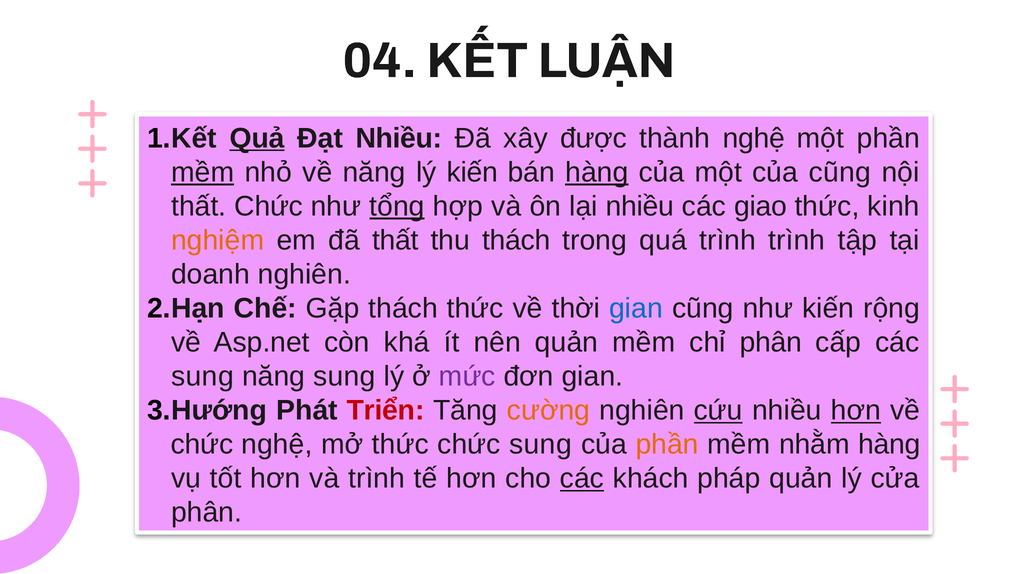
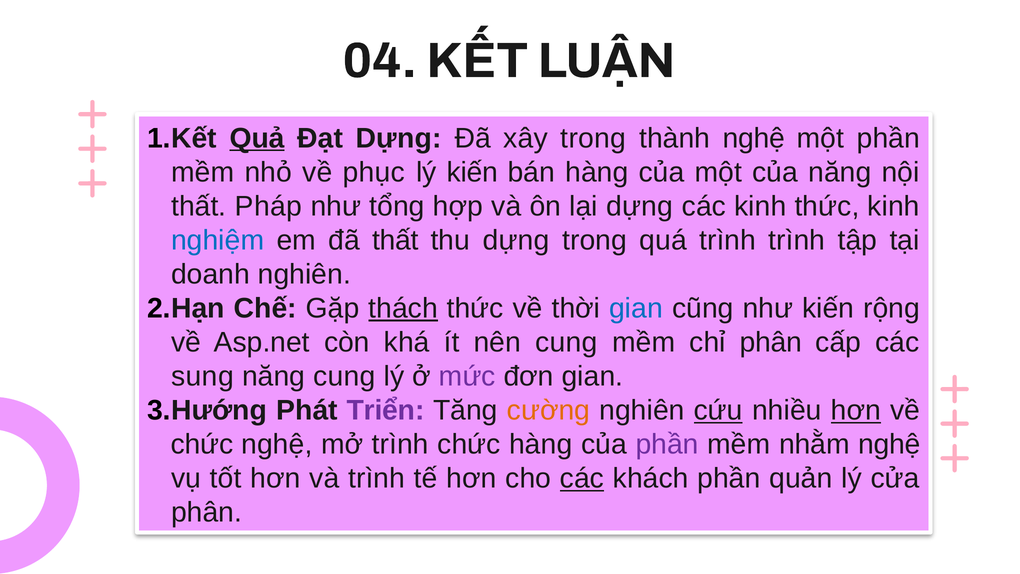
Đạt Nhiều: Nhiều -> Dựng
xây được: được -> trong
mềm at (203, 172) underline: present -> none
về năng: năng -> phục
hàng at (597, 172) underline: present -> none
của cũng: cũng -> năng
thất Chức: Chức -> Pháp
tổng underline: present -> none
lại nhiều: nhiều -> dựng
các giao: giao -> kinh
nghiệm colour: orange -> blue
thu thách: thách -> dựng
thách at (403, 308) underline: none -> present
nên quản: quản -> cung
năng sung: sung -> cung
Triển colour: red -> purple
mở thức: thức -> trình
chức sung: sung -> hàng
phần at (667, 444) colour: orange -> purple
nhằm hàng: hàng -> nghệ
khách pháp: pháp -> phần
